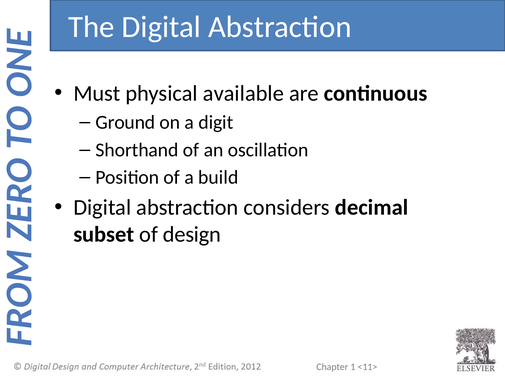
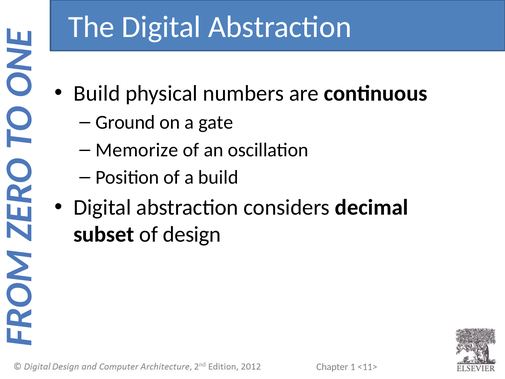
Must at (97, 93): Must -> Build
available: available -> numbers
digit: digit -> gate
Shorthand: Shorthand -> Memorize
